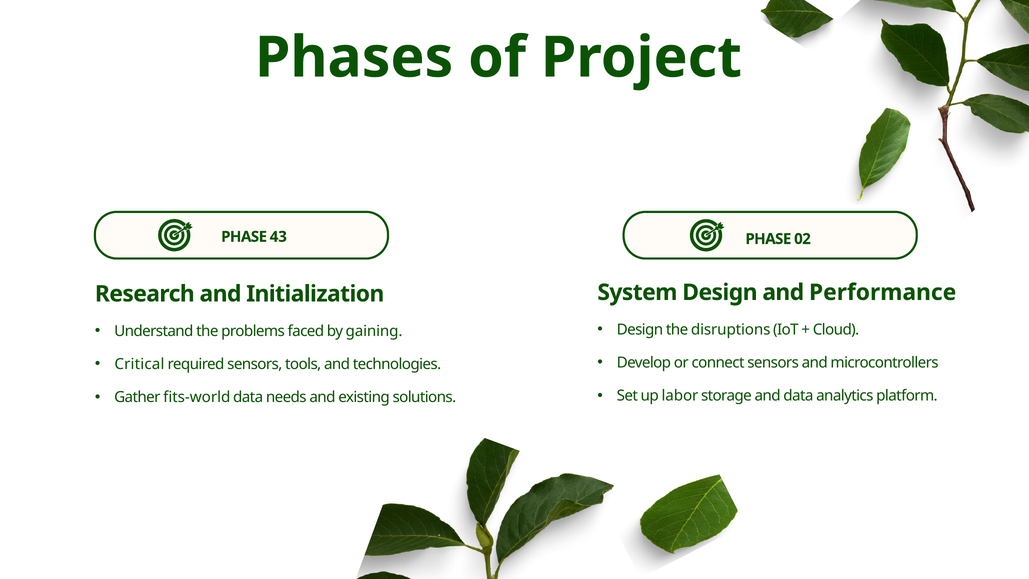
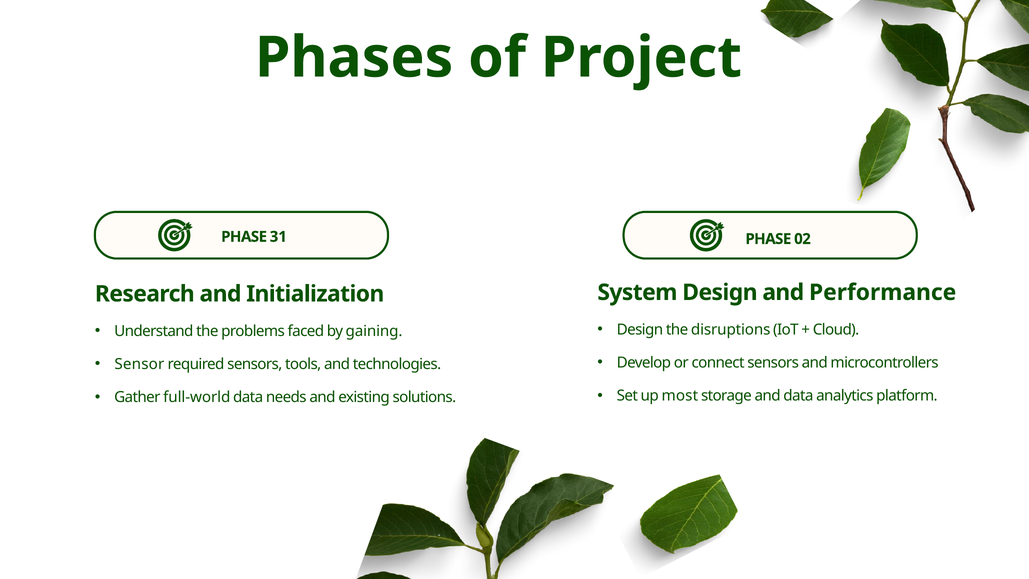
43: 43 -> 31
Critical: Critical -> Sensor
labor: labor -> most
fits-world: fits-world -> full-world
